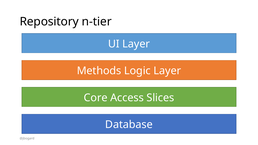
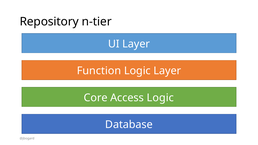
Methods: Methods -> Function
Access Slices: Slices -> Logic
